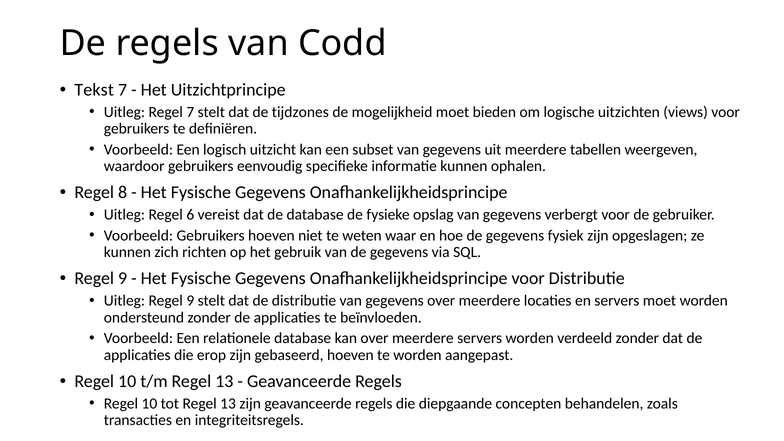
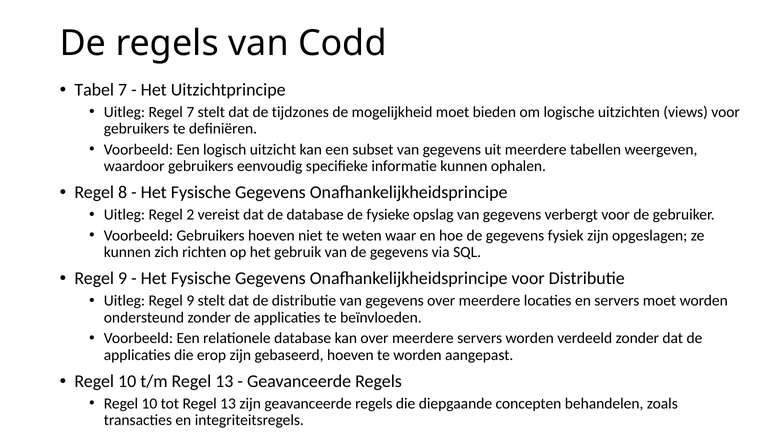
Tekst: Tekst -> Tabel
6: 6 -> 2
